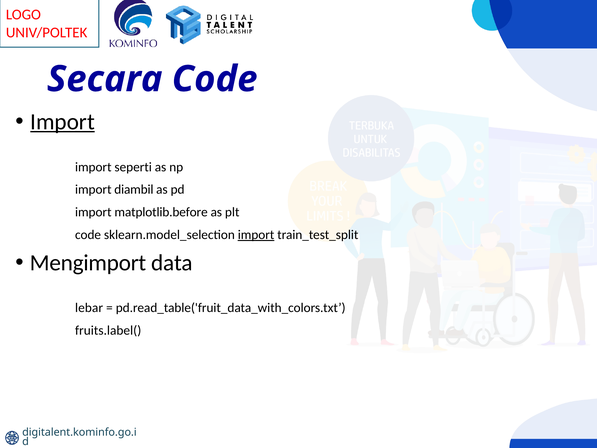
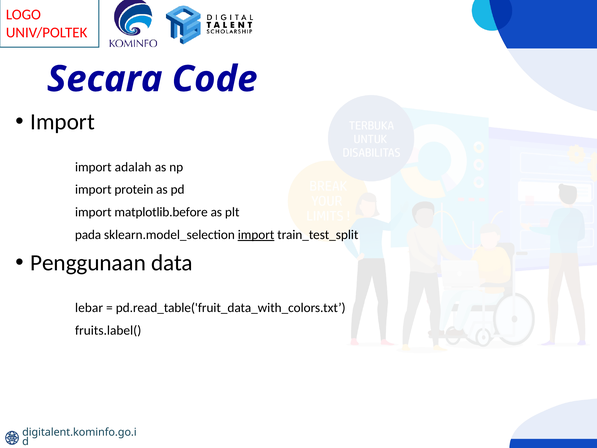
Import at (63, 122) underline: present -> none
seperti: seperti -> adalah
diambil: diambil -> protein
code at (88, 235): code -> pada
Mengimport: Mengimport -> Penggunaan
